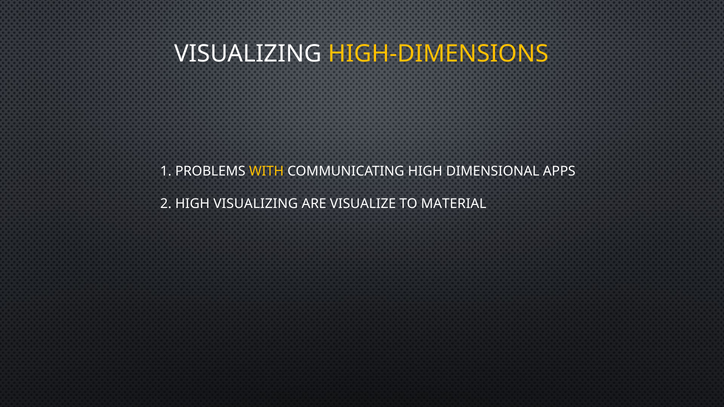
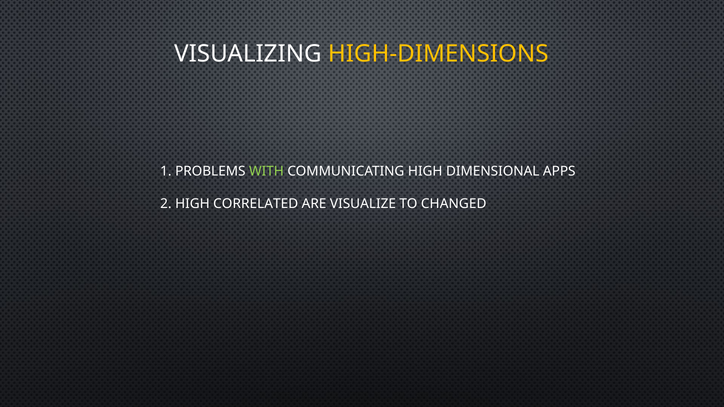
WITH colour: yellow -> light green
HIGH VISUALIZING: VISUALIZING -> CORRELATED
MATERIAL: MATERIAL -> CHANGED
